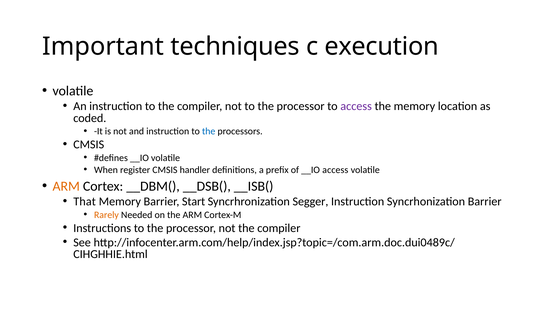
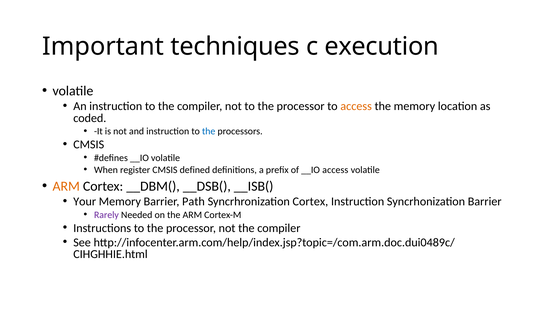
access at (356, 106) colour: purple -> orange
handler: handler -> defined
That: That -> Your
Start: Start -> Path
Syncrhronization Segger: Segger -> Cortex
Rarely colour: orange -> purple
